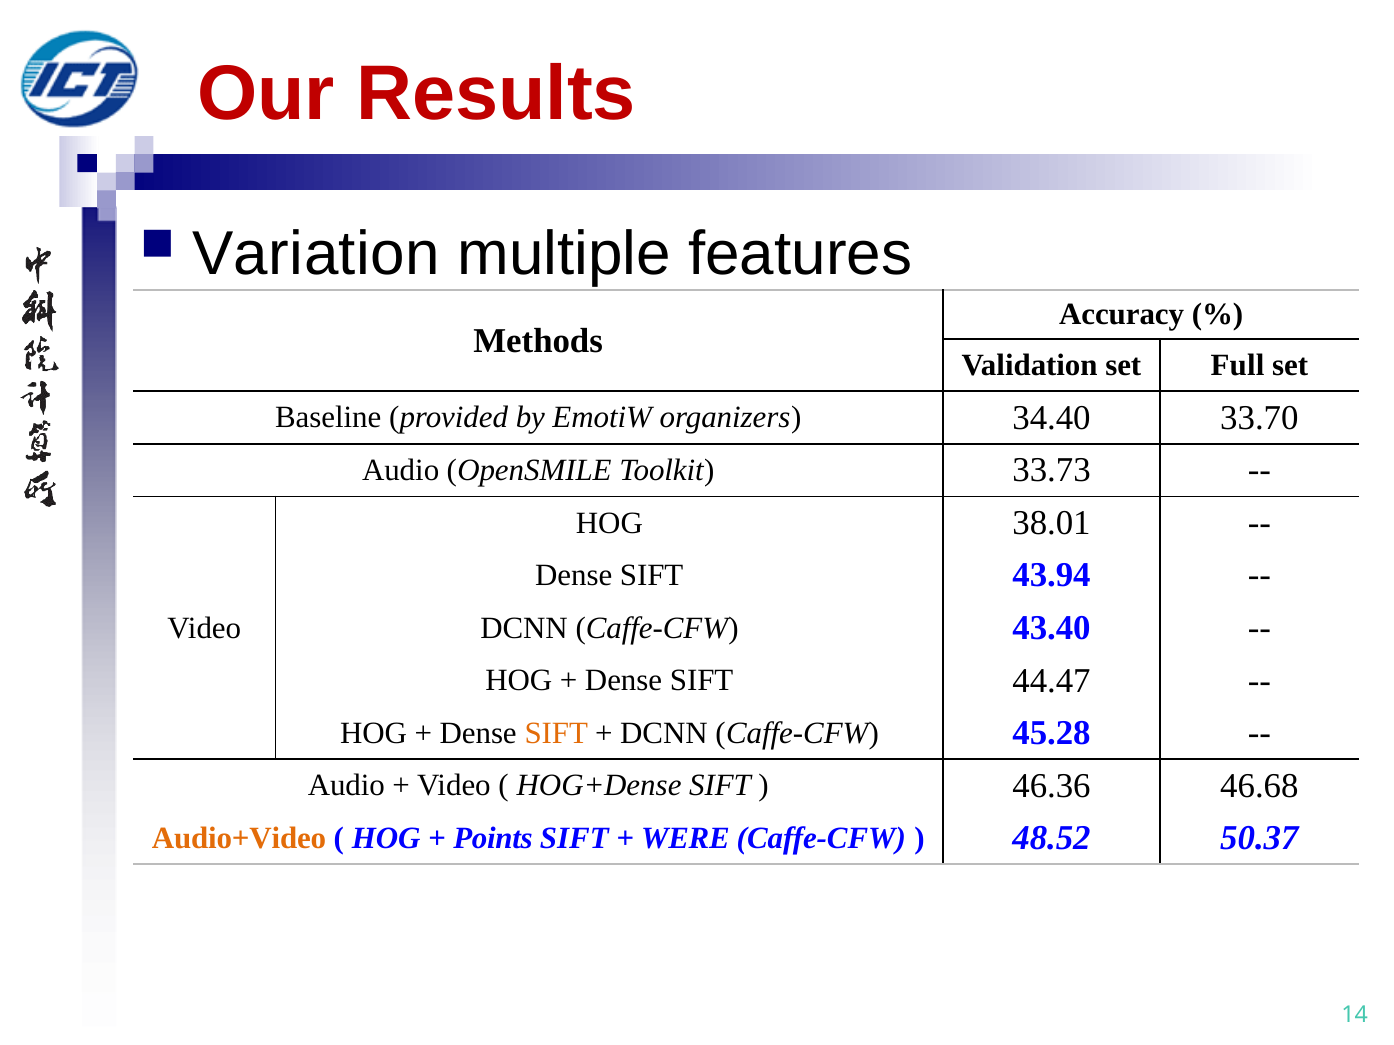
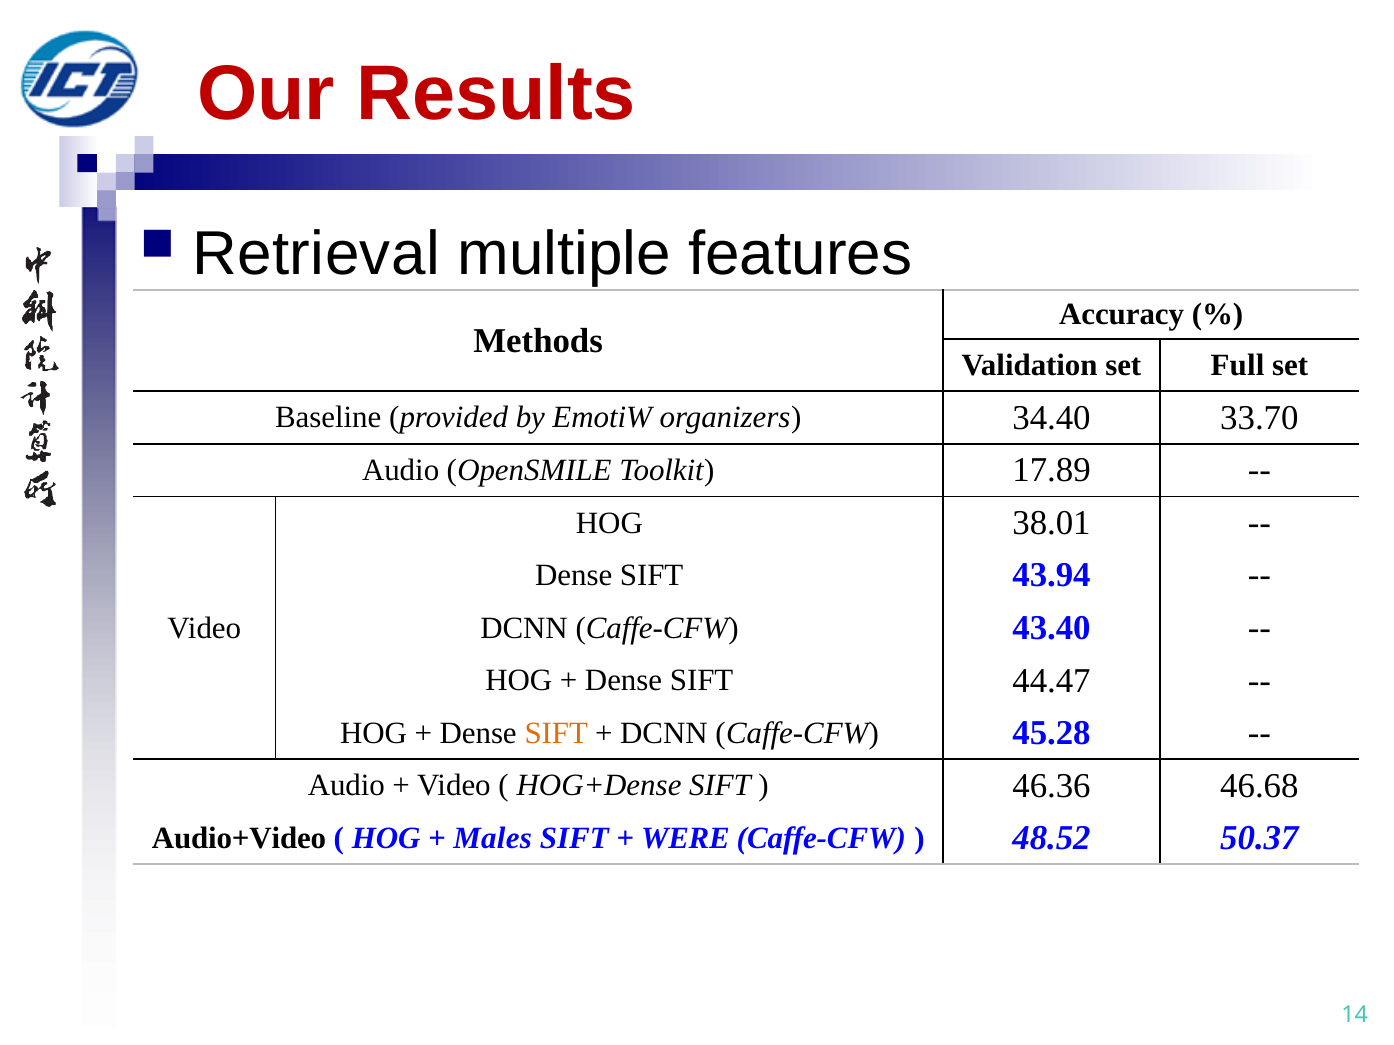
Variation: Variation -> Retrieval
33.73: 33.73 -> 17.89
Audio+Video colour: orange -> black
Points: Points -> Males
